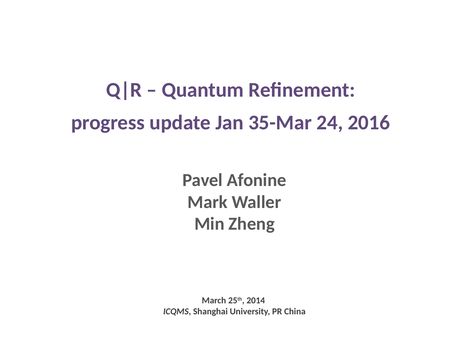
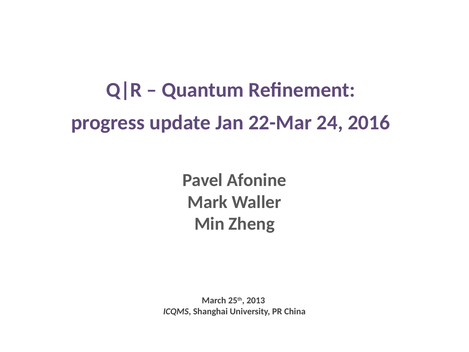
35-Mar: 35-Mar -> 22-Mar
2014: 2014 -> 2013
